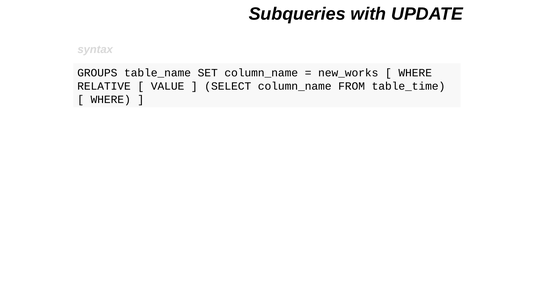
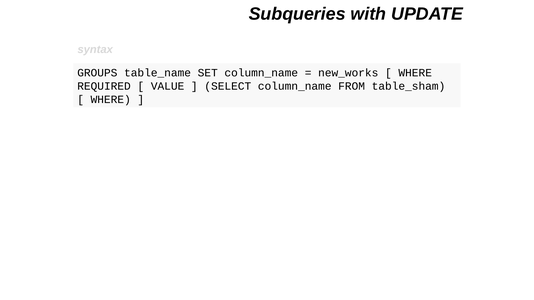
RELATIVE: RELATIVE -> REQUIRED
table_time: table_time -> table_sham
